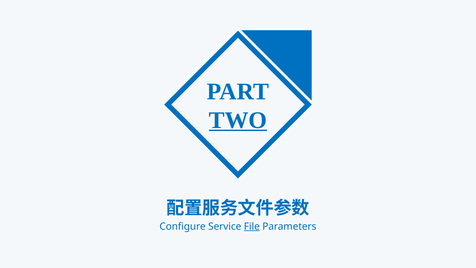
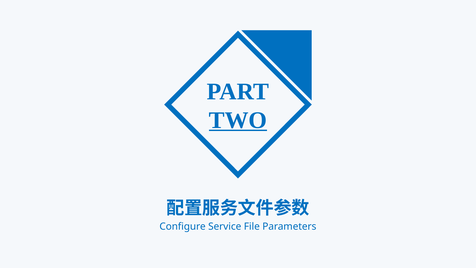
File underline: present -> none
